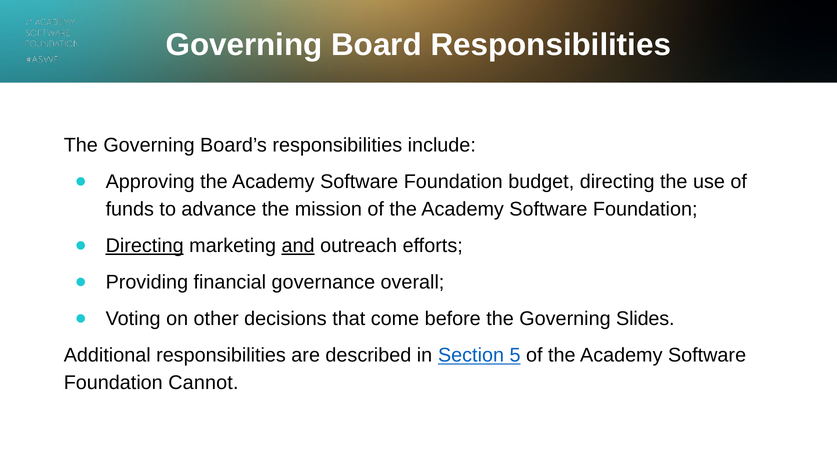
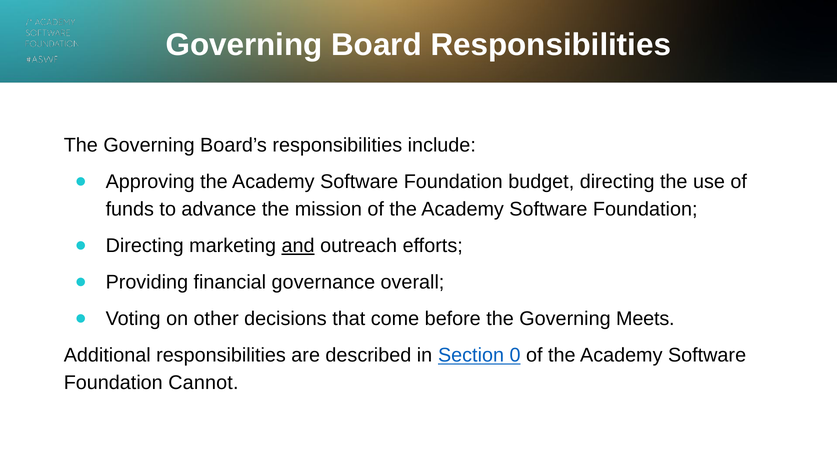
Directing at (145, 246) underline: present -> none
Slides: Slides -> Meets
5: 5 -> 0
